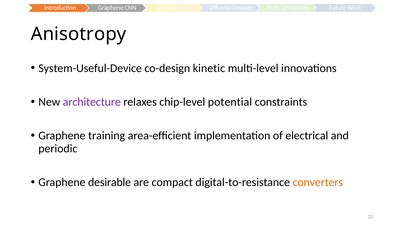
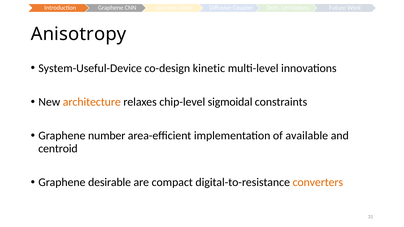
architecture colour: purple -> orange
potential: potential -> sigmoidal
training: training -> number
electrical: electrical -> available
periodic: periodic -> centroid
